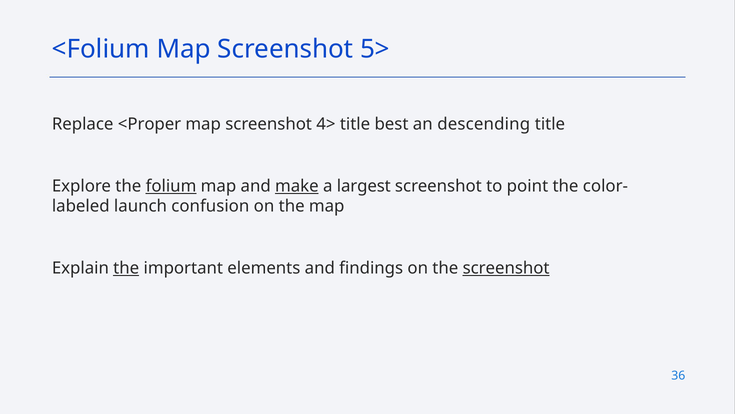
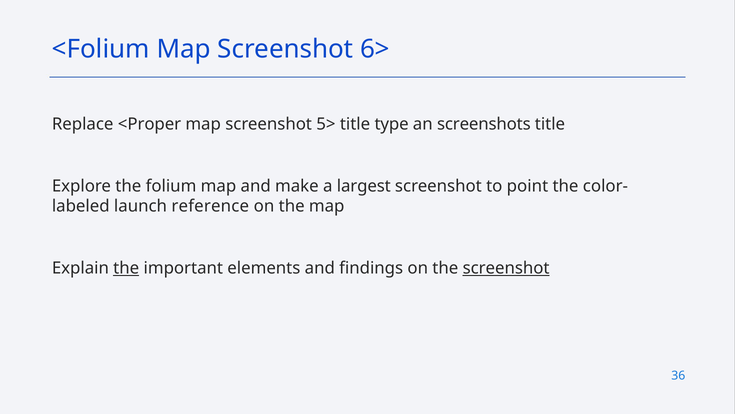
5>: 5> -> 6>
4>: 4> -> 5>
best: best -> type
descending: descending -> screenshots
folium underline: present -> none
make underline: present -> none
confusion: confusion -> reference
